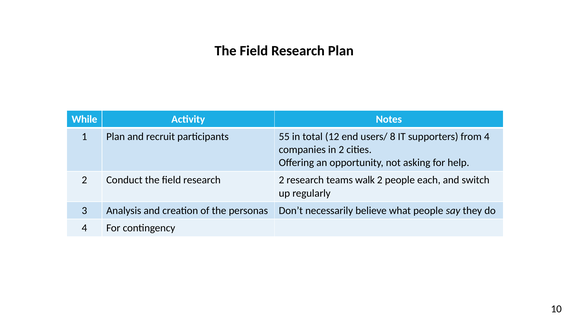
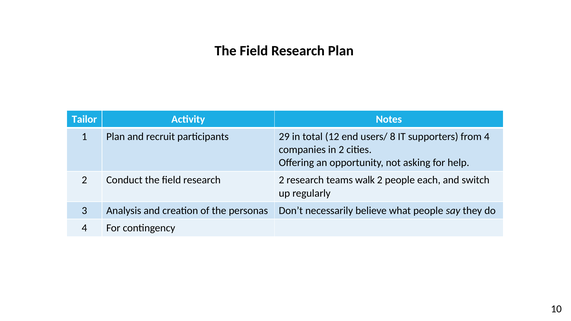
While: While -> Tailor
55: 55 -> 29
